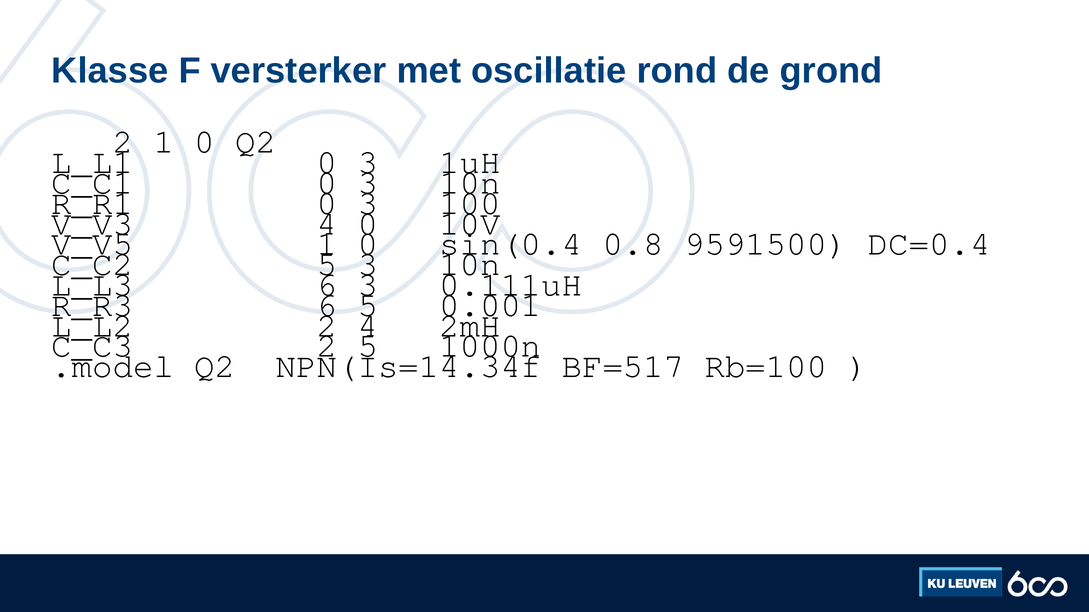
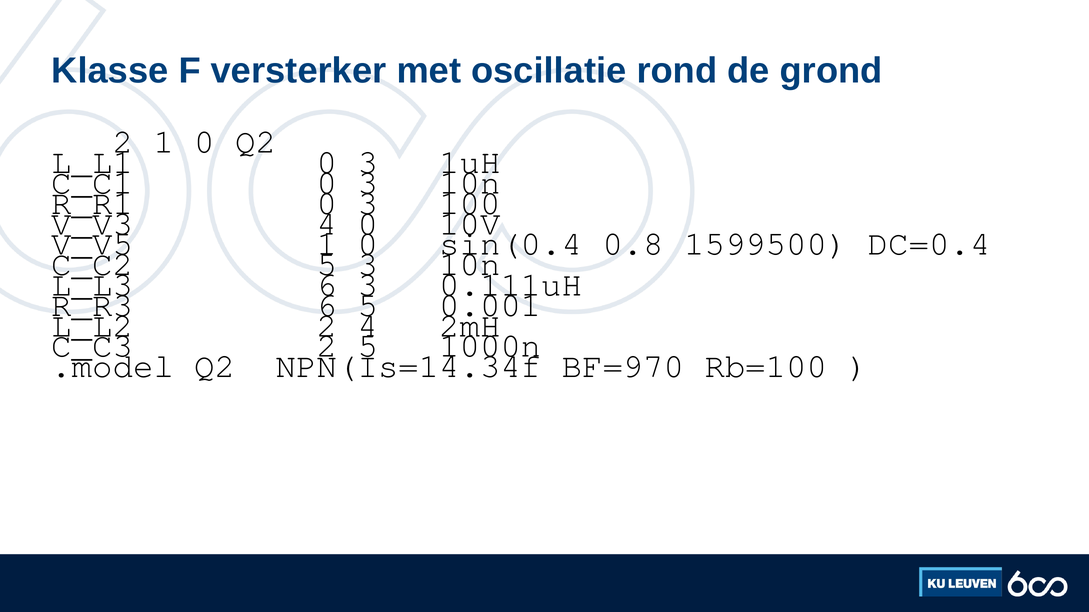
9591500: 9591500 -> 1599500
BF=517: BF=517 -> BF=970
